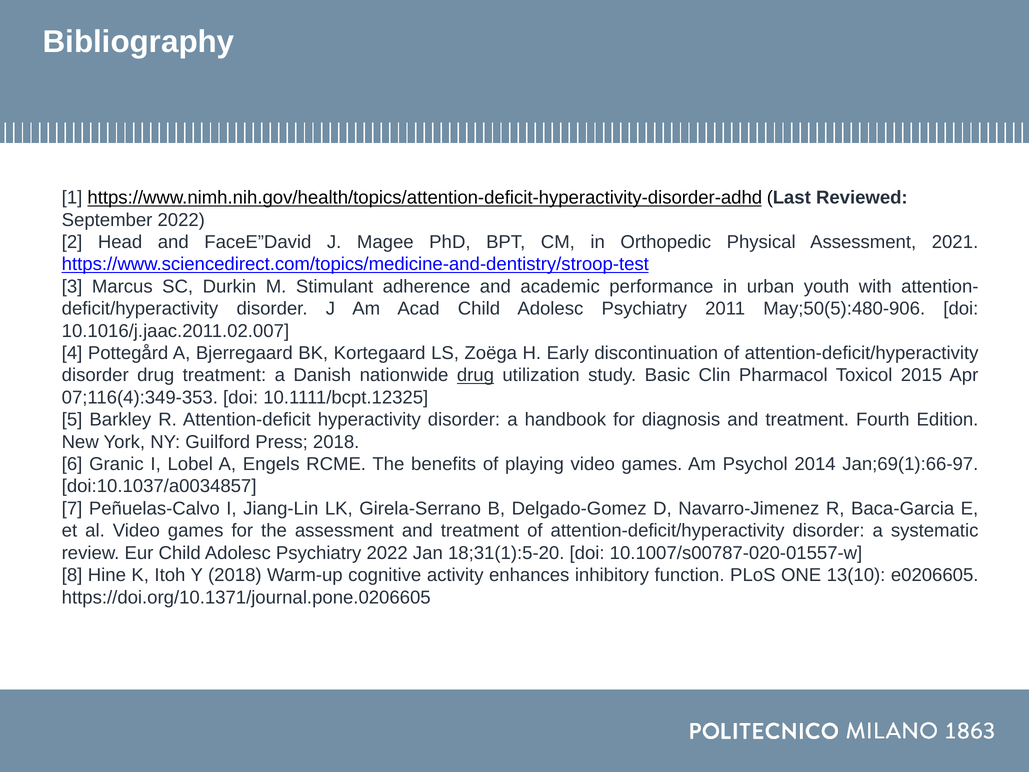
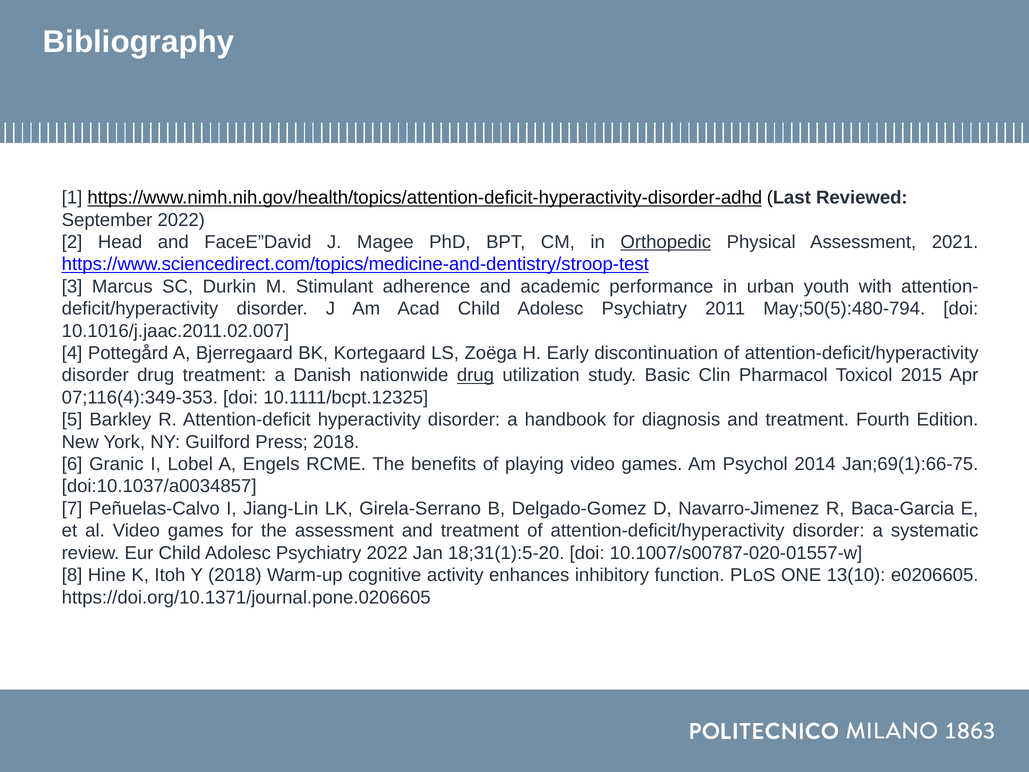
Orthopedic underline: none -> present
May;50(5):480-906: May;50(5):480-906 -> May;50(5):480-794
Jan;69(1):66-97: Jan;69(1):66-97 -> Jan;69(1):66-75
